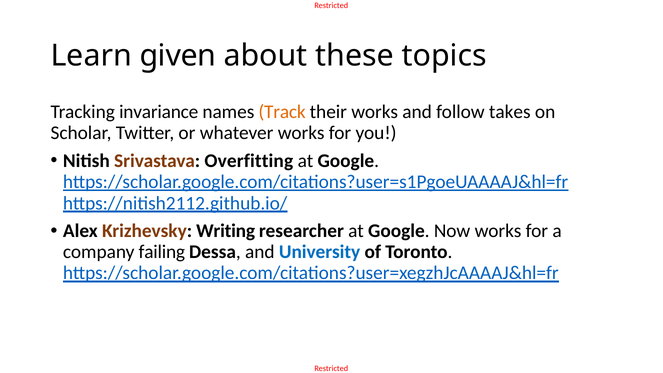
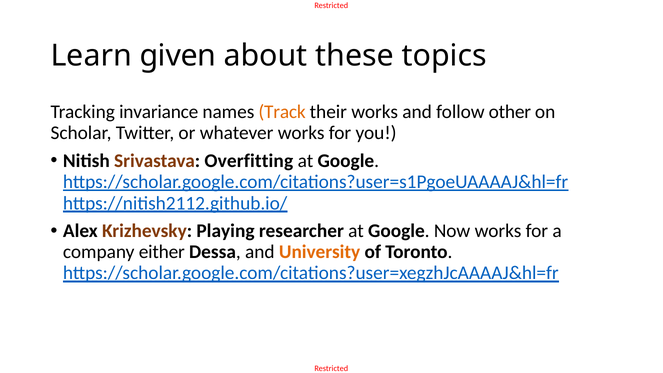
takes: takes -> other
Writing: Writing -> Playing
failing: failing -> either
University colour: blue -> orange
